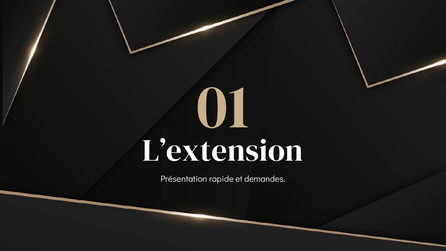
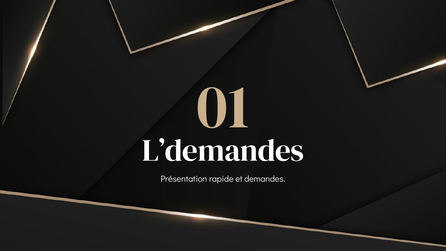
L’extension: L’extension -> L’demandes
